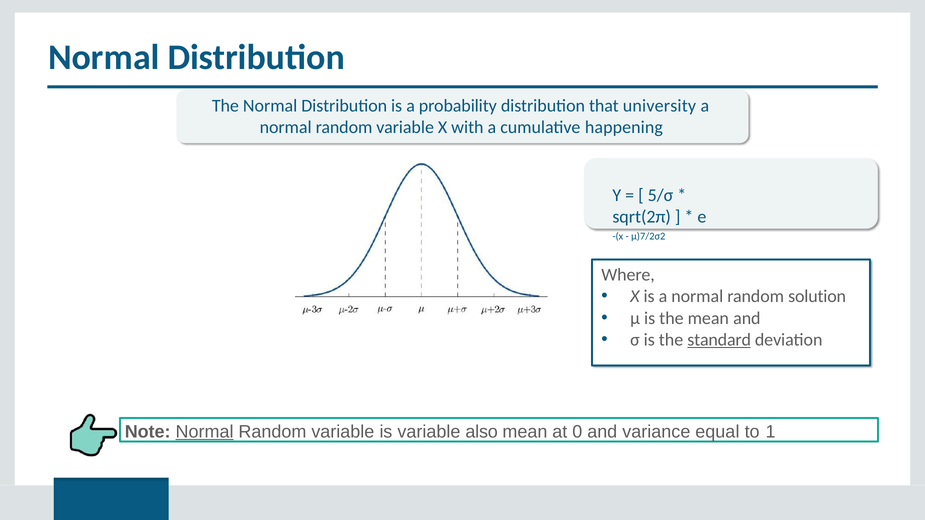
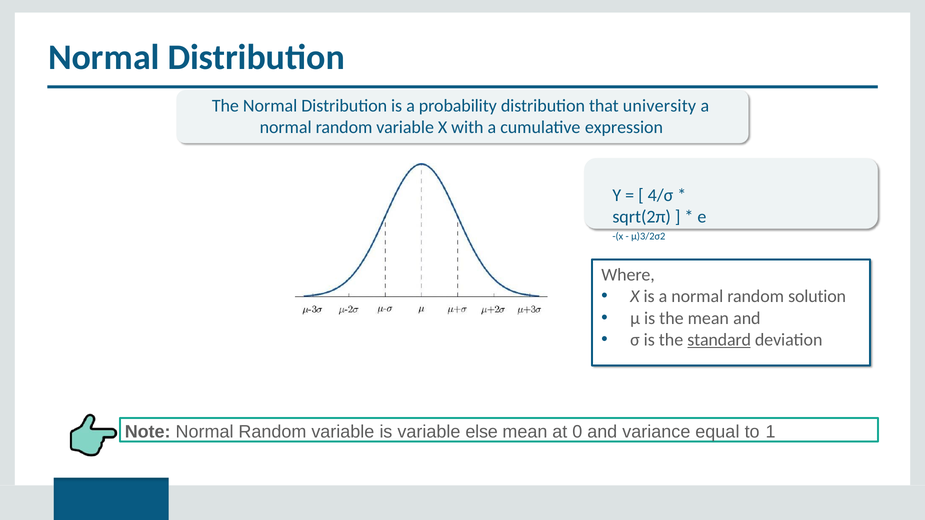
happening: happening -> expression
5/σ: 5/σ -> 4/σ
μ)7/2σ2: μ)7/2σ2 -> μ)3/2σ2
Normal at (205, 432) underline: present -> none
also: also -> else
